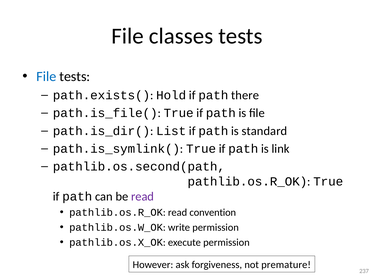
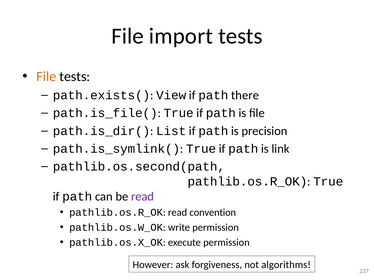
classes: classes -> import
File at (46, 77) colour: blue -> orange
Hold: Hold -> View
standard: standard -> precision
premature: premature -> algorithms
